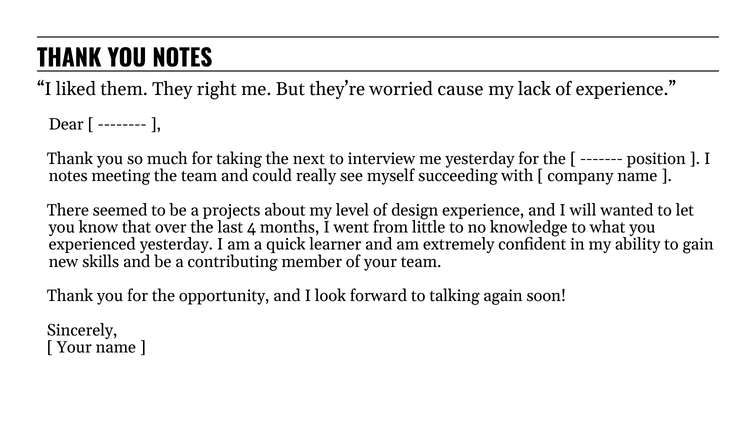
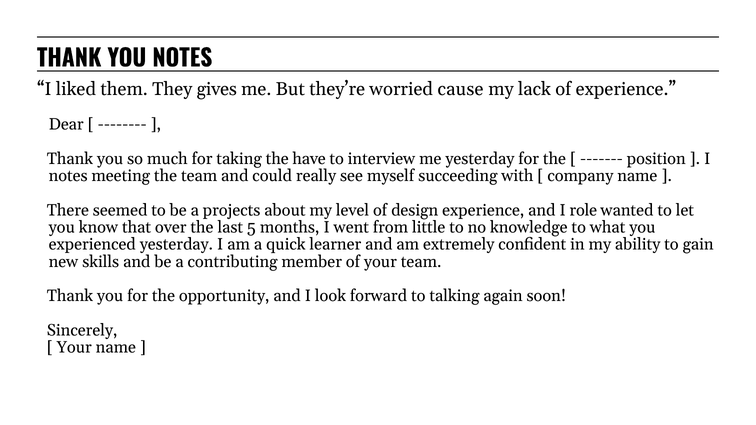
right: right -> gives
next: next -> have
will: will -> role
4: 4 -> 5
